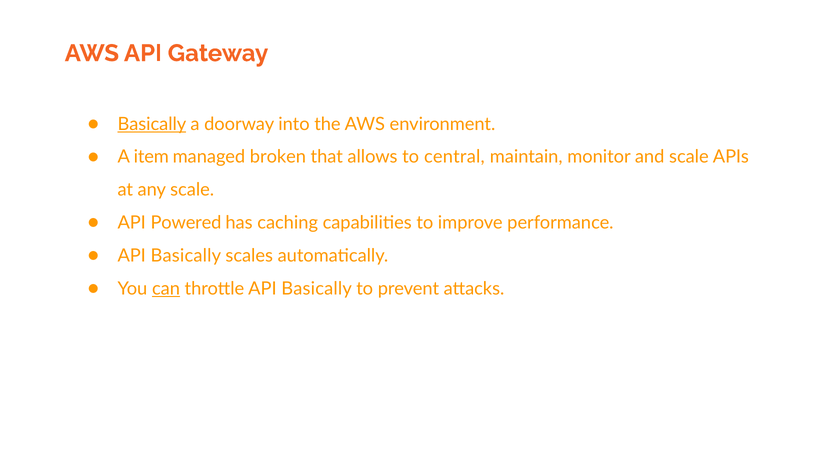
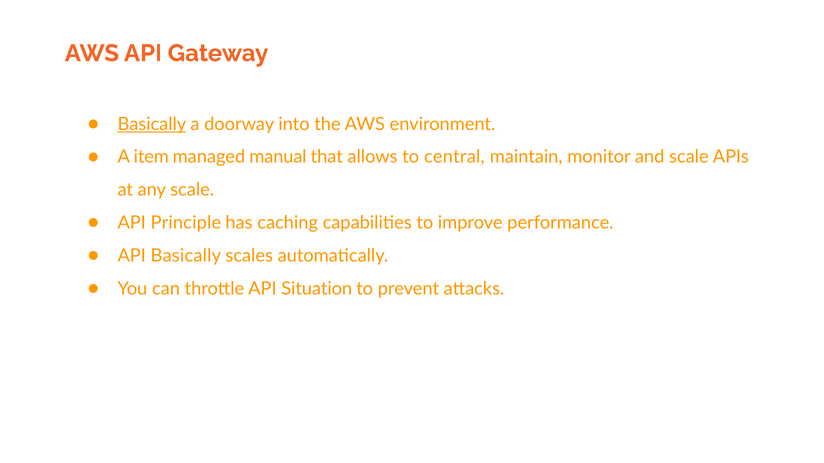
broken: broken -> manual
Powered: Powered -> Principle
can underline: present -> none
throttle API Basically: Basically -> Situation
